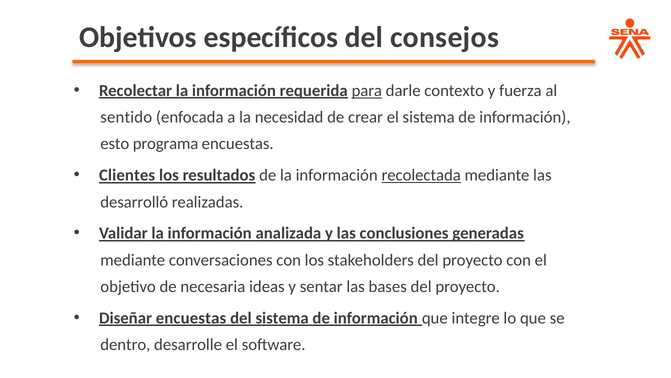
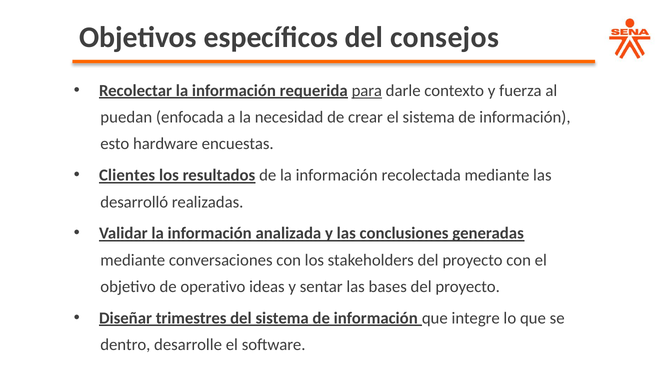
sentido: sentido -> puedan
programa: programa -> hardware
recolectada underline: present -> none
necesaria: necesaria -> operativo
Diseñar encuestas: encuestas -> trimestres
